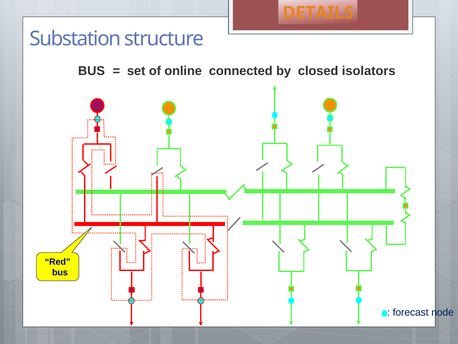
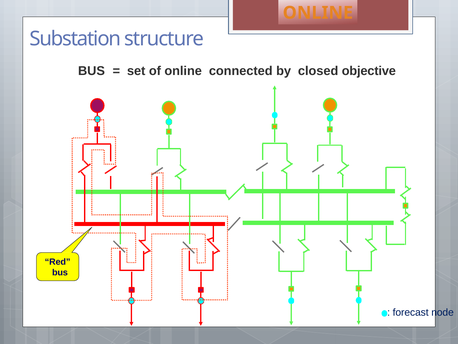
DETAILS at (318, 13): DETAILS -> ONLINE
isolators: isolators -> objective
